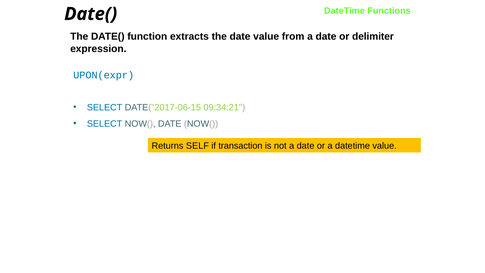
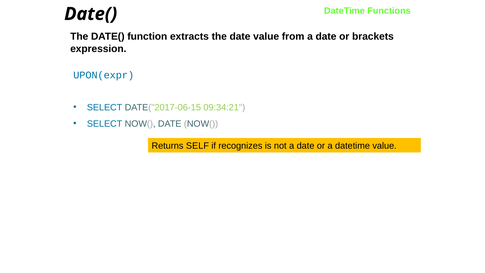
delimiter: delimiter -> brackets
transaction: transaction -> recognizes
